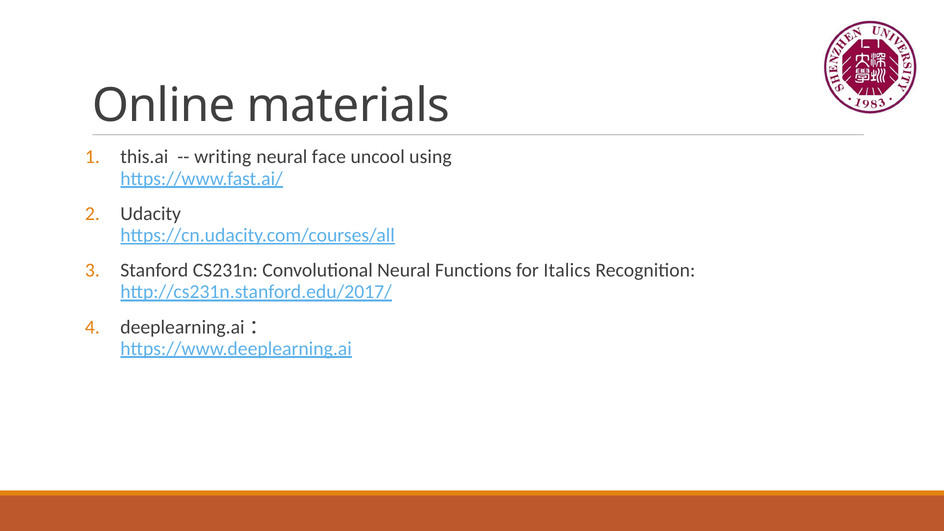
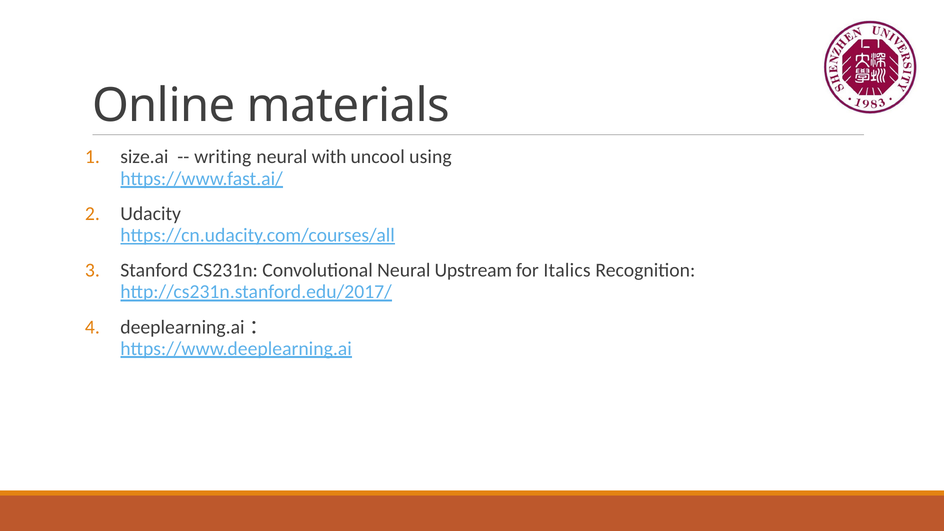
this.ai: this.ai -> size.ai
face: face -> with
Functions: Functions -> Upstream
